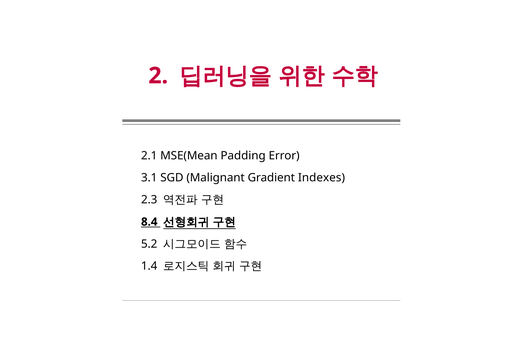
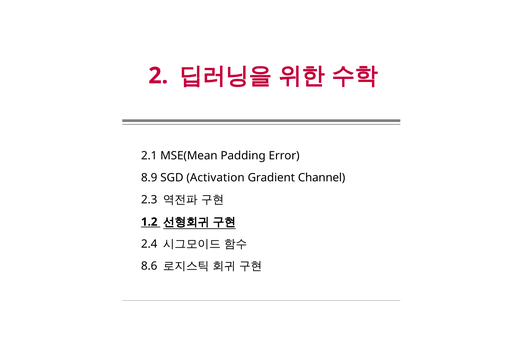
3.1: 3.1 -> 8.9
Malignant: Malignant -> Activation
Indexes: Indexes -> Channel
8.4: 8.4 -> 1.2
5.2: 5.2 -> 2.4
1.4: 1.4 -> 8.6
